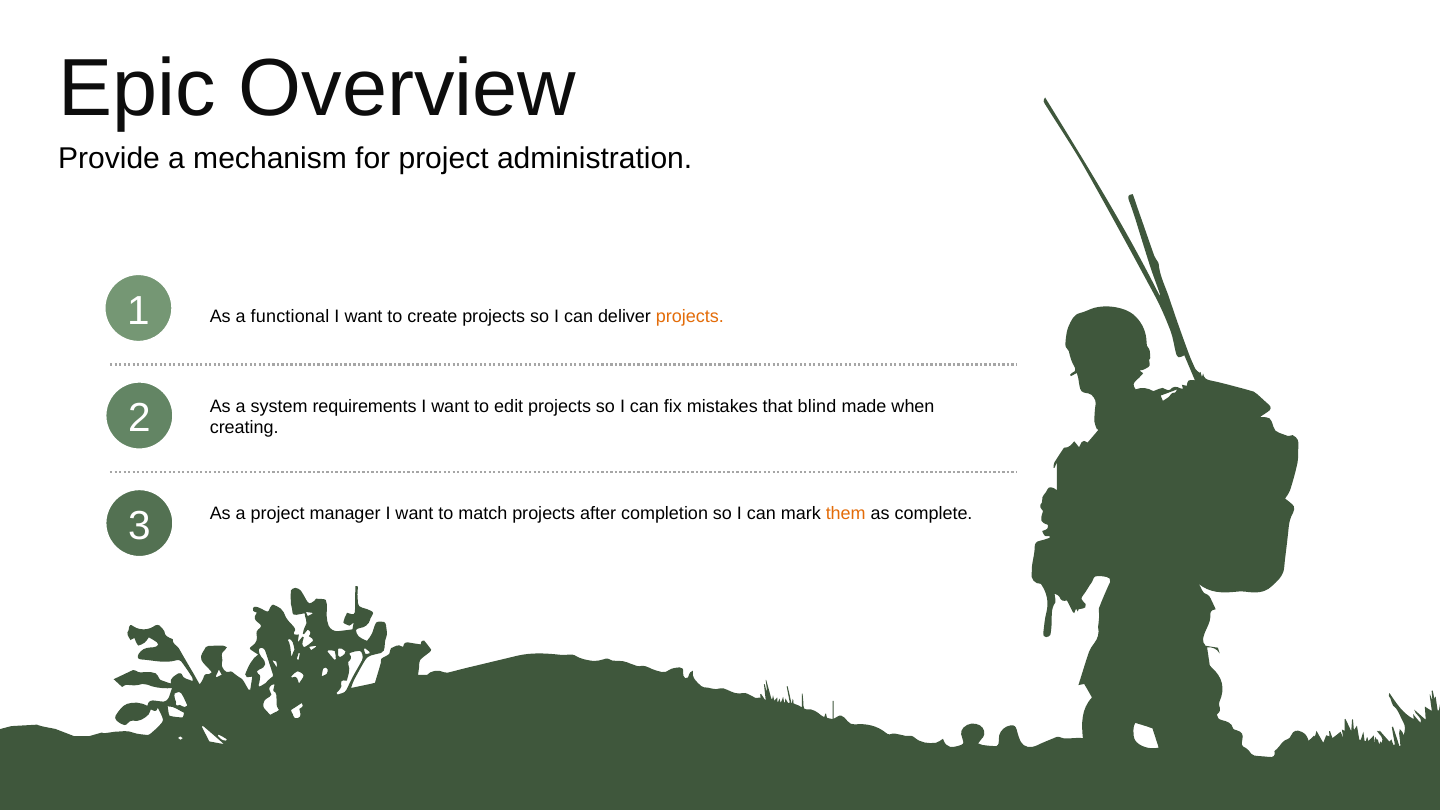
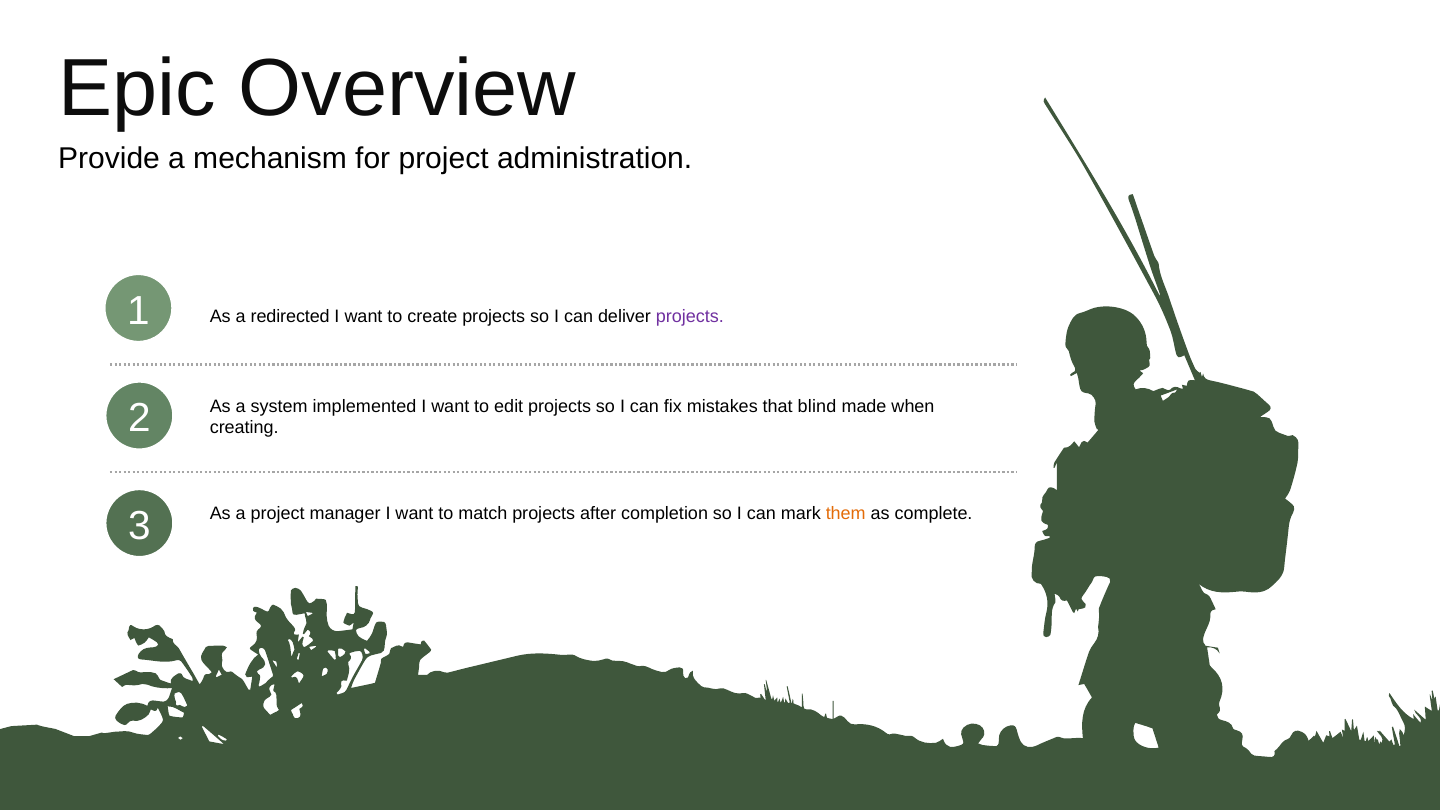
functional: functional -> redirected
projects at (690, 317) colour: orange -> purple
requirements: requirements -> implemented
